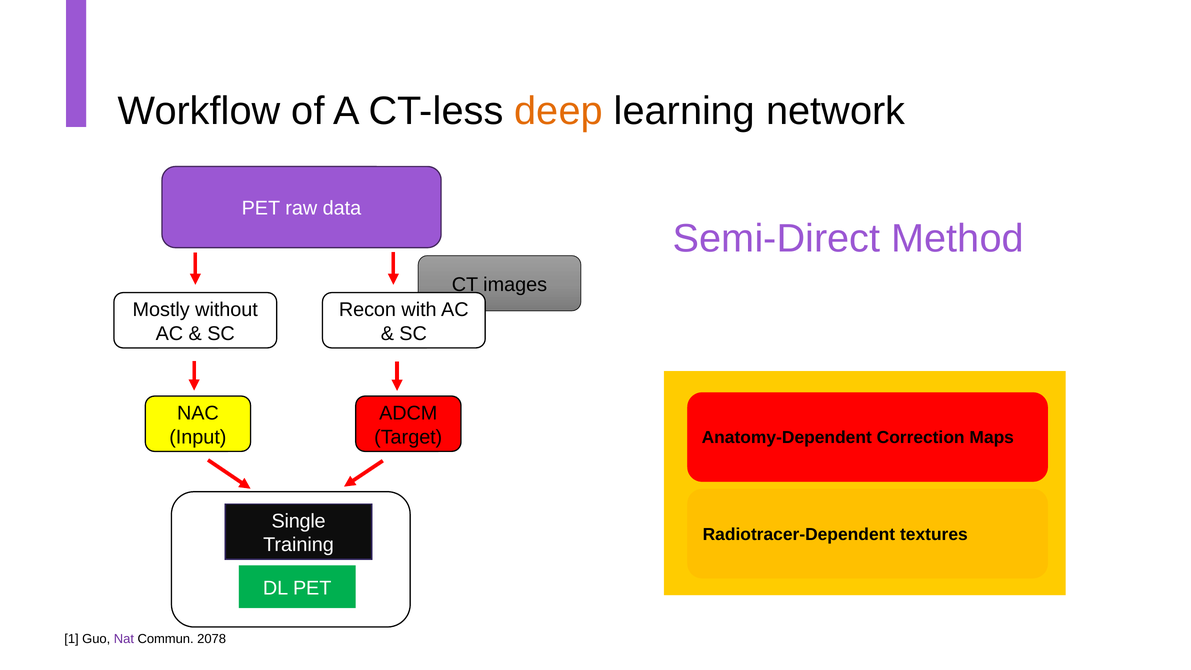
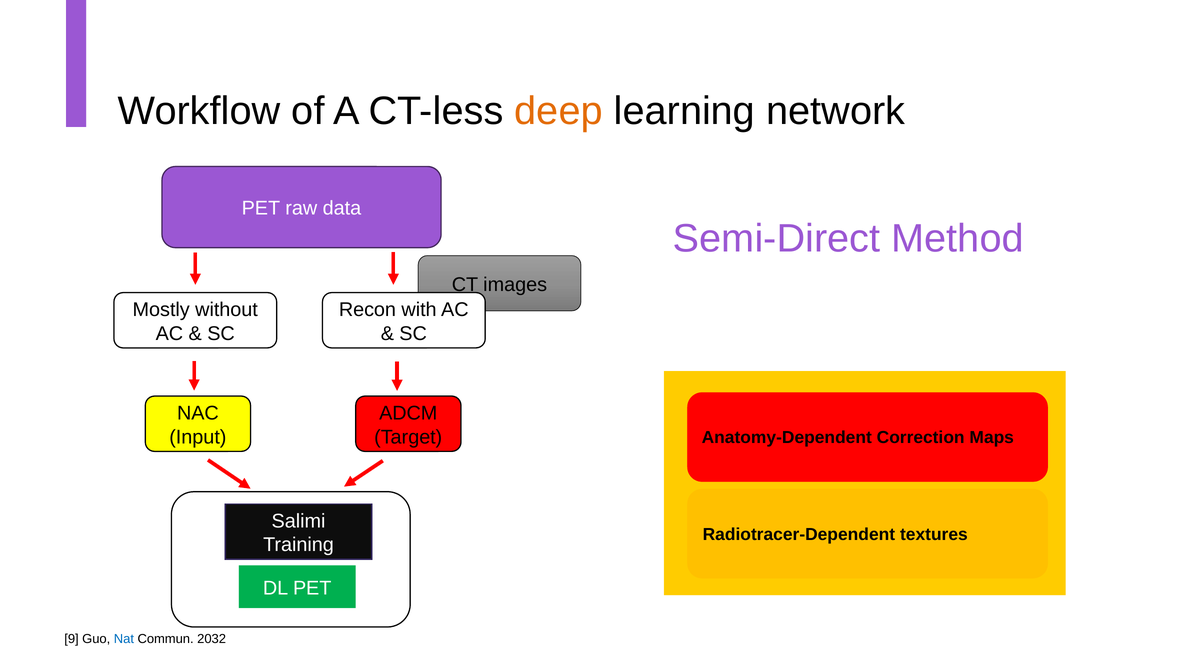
Single: Single -> Salimi
1: 1 -> 9
Nat colour: purple -> blue
2078: 2078 -> 2032
